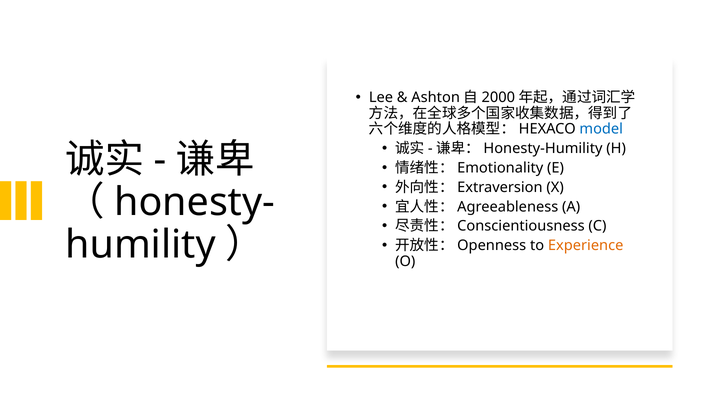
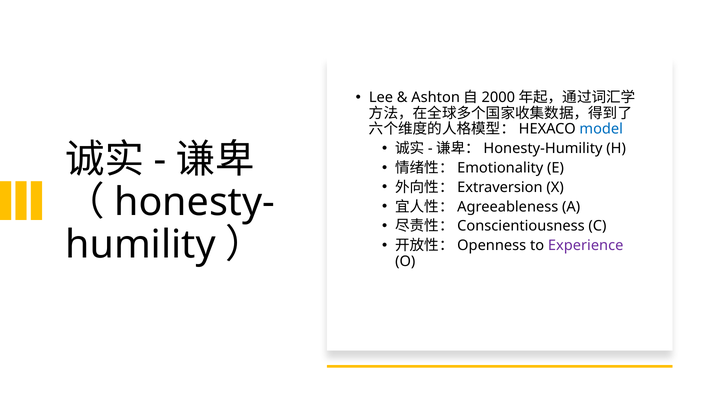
Experience colour: orange -> purple
